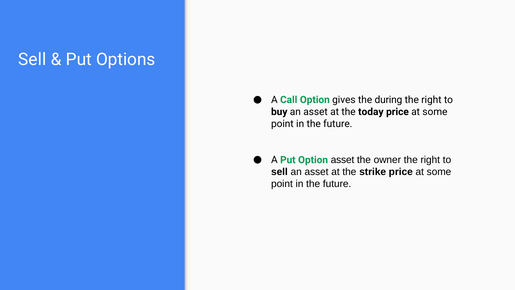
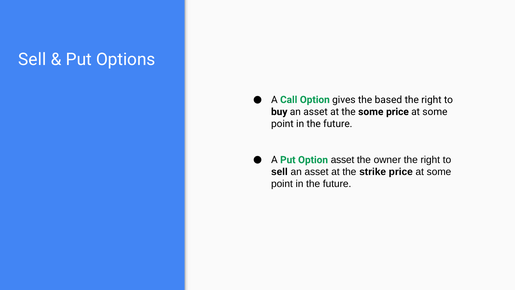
during: during -> based
the today: today -> some
